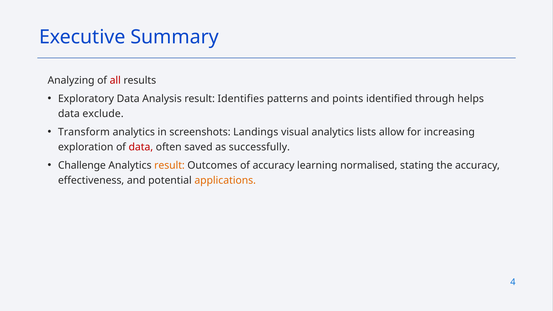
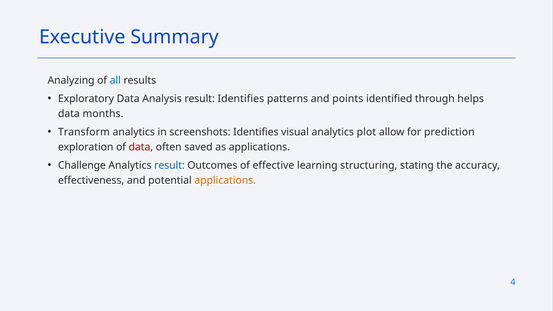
all colour: red -> blue
exclude: exclude -> months
screenshots Landings: Landings -> Identifies
lists: lists -> plot
increasing: increasing -> prediction
as successfully: successfully -> applications
result at (169, 165) colour: orange -> blue
of accuracy: accuracy -> effective
normalised: normalised -> structuring
